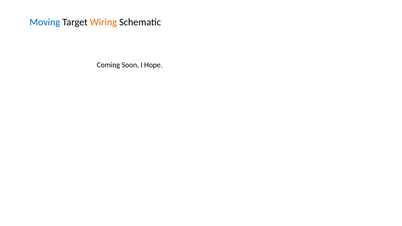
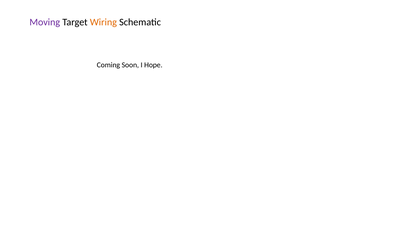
Moving colour: blue -> purple
